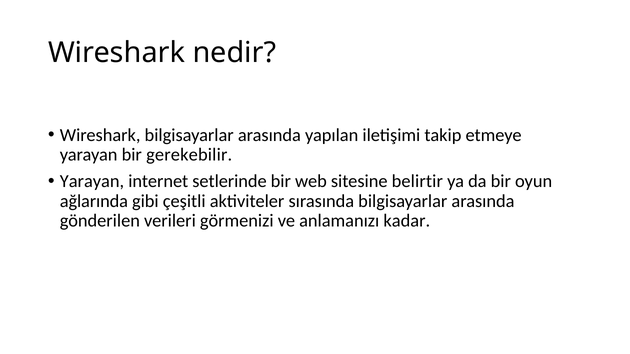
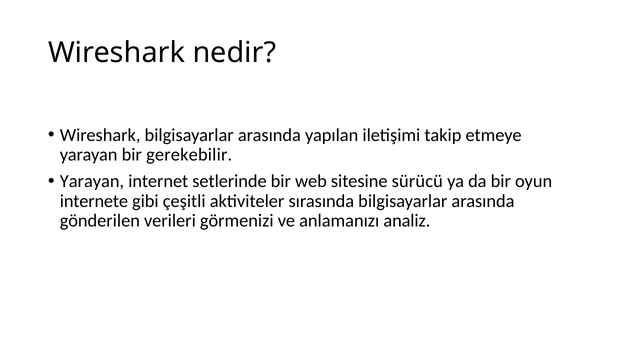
belirtir: belirtir -> sürücü
ağlarında: ağlarında -> internete
kadar: kadar -> analiz
